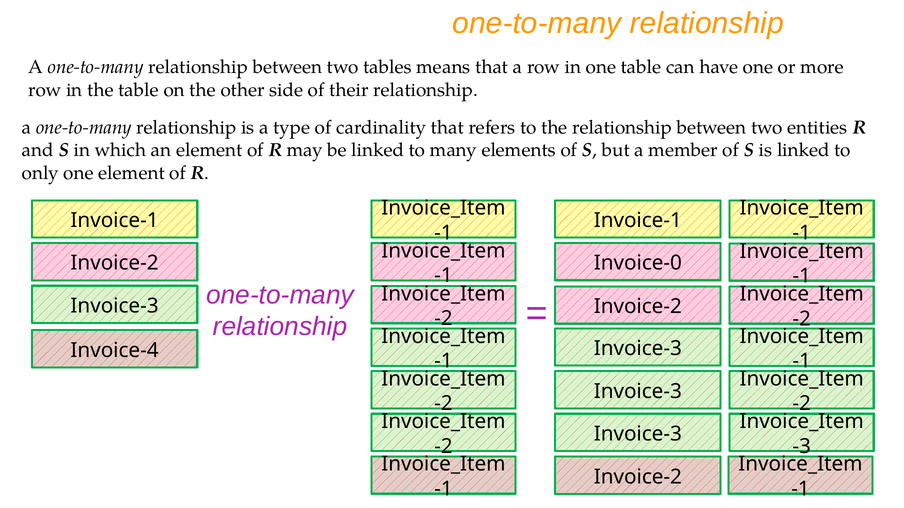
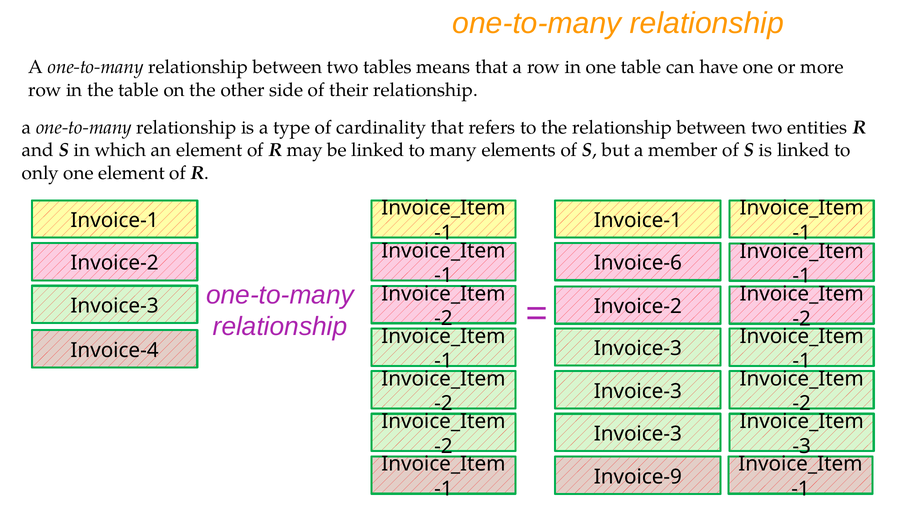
Invoice-0: Invoice-0 -> Invoice-6
Invoice-2 at (638, 477): Invoice-2 -> Invoice-9
